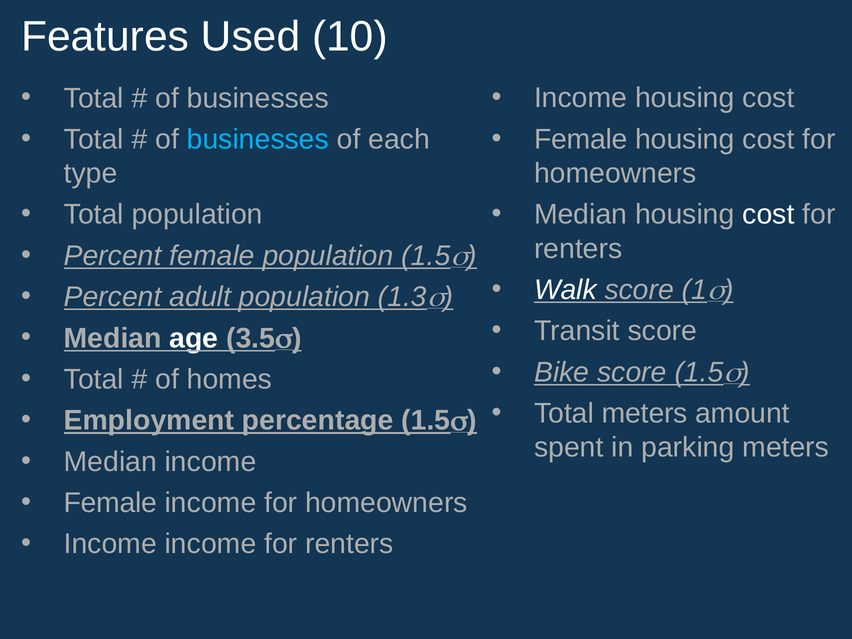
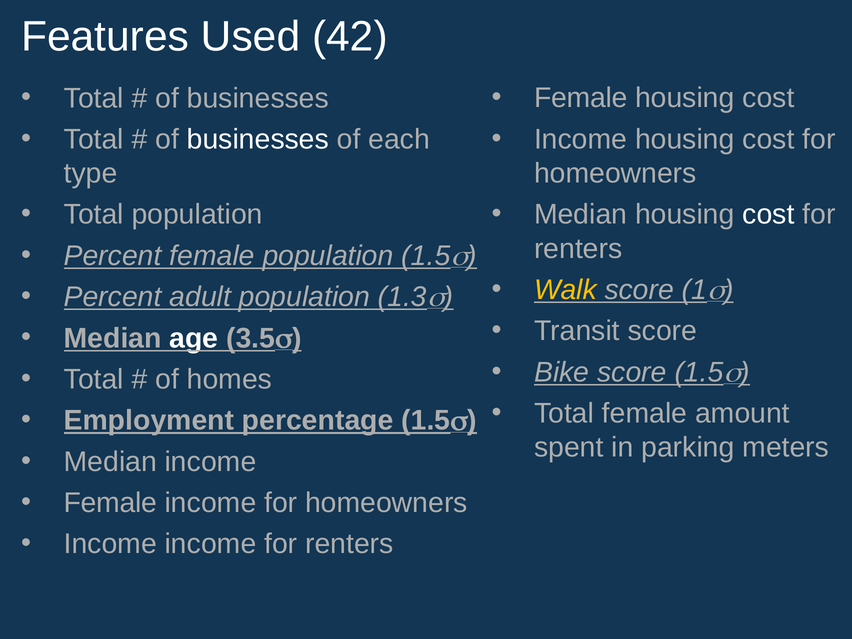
10: 10 -> 42
Income at (581, 98): Income -> Female
businesses at (258, 139) colour: light blue -> white
Female at (581, 139): Female -> Income
Walk colour: white -> yellow
Total meters: meters -> female
